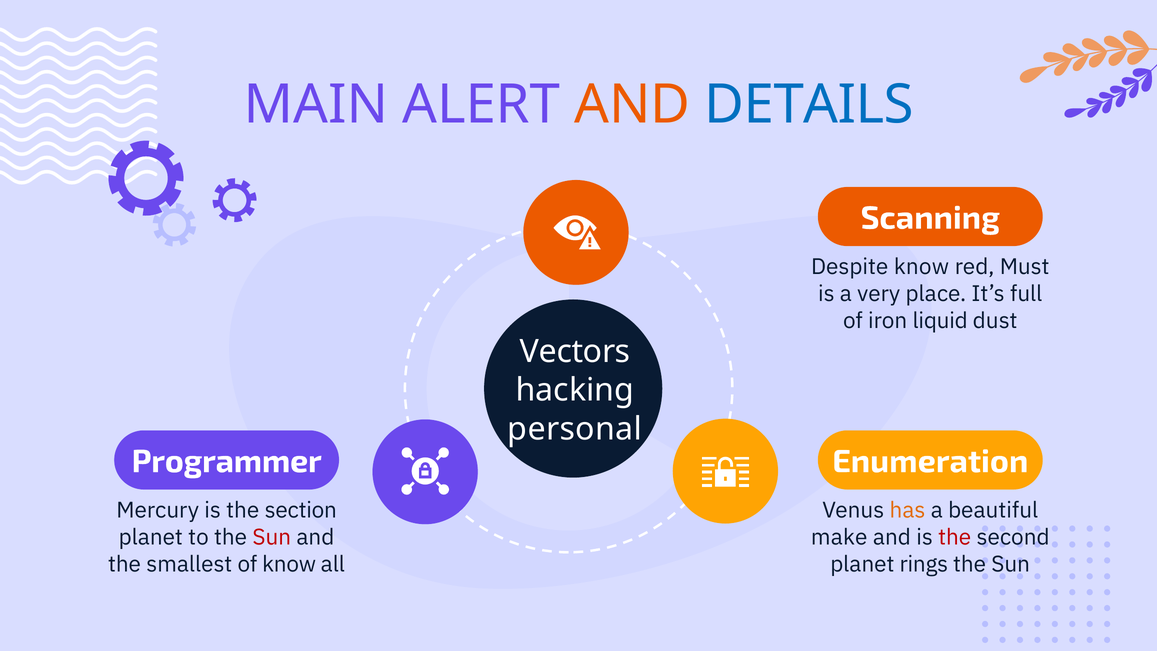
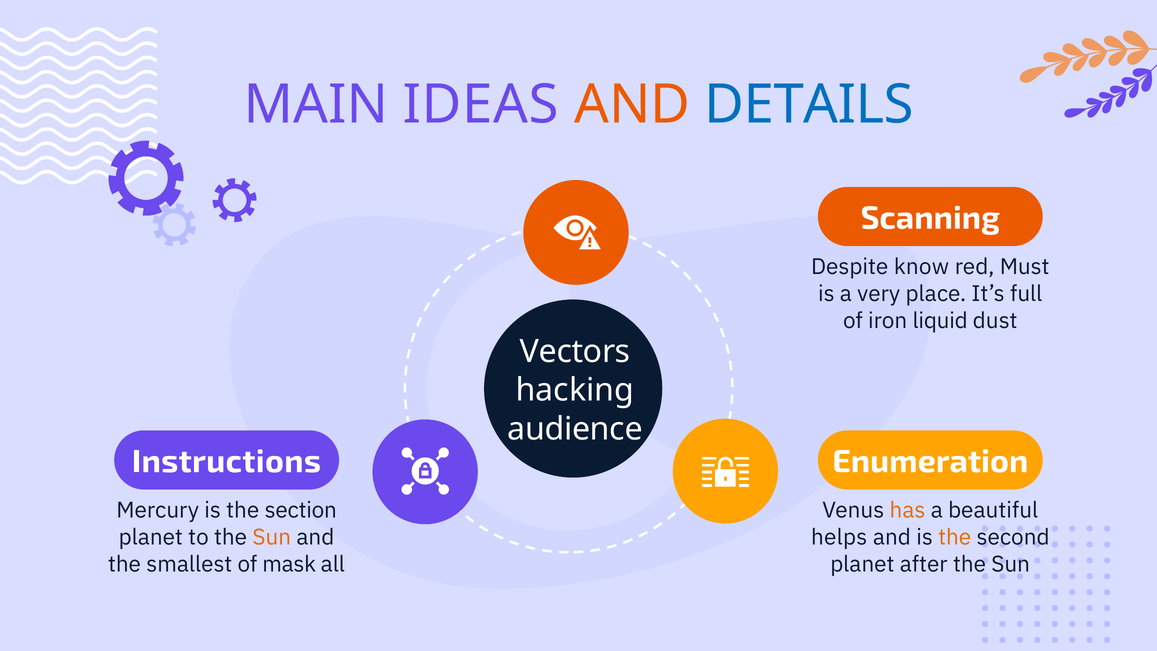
ALERT: ALERT -> IDEAS
personal: personal -> audience
Programmer: Programmer -> Instructions
Sun at (272, 537) colour: red -> orange
make: make -> helps
the at (955, 537) colour: red -> orange
of know: know -> mask
rings: rings -> after
